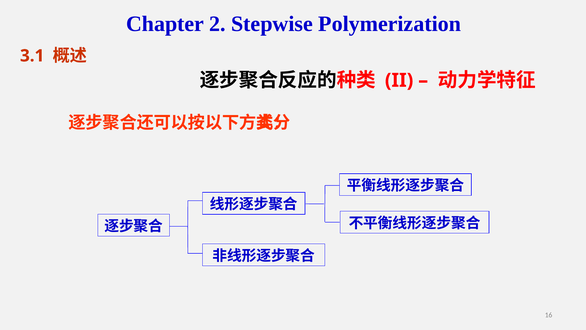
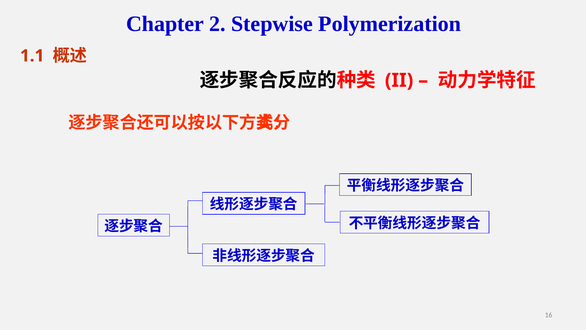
3.1: 3.1 -> 1.1
